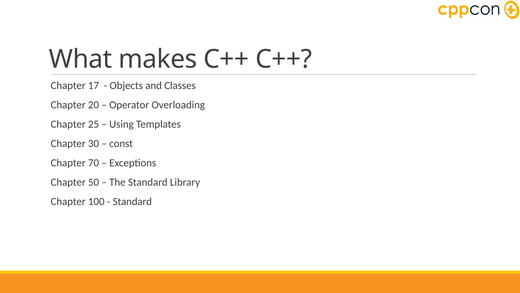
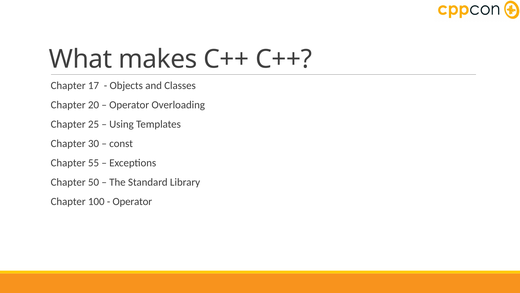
70: 70 -> 55
Standard at (132, 201): Standard -> Operator
